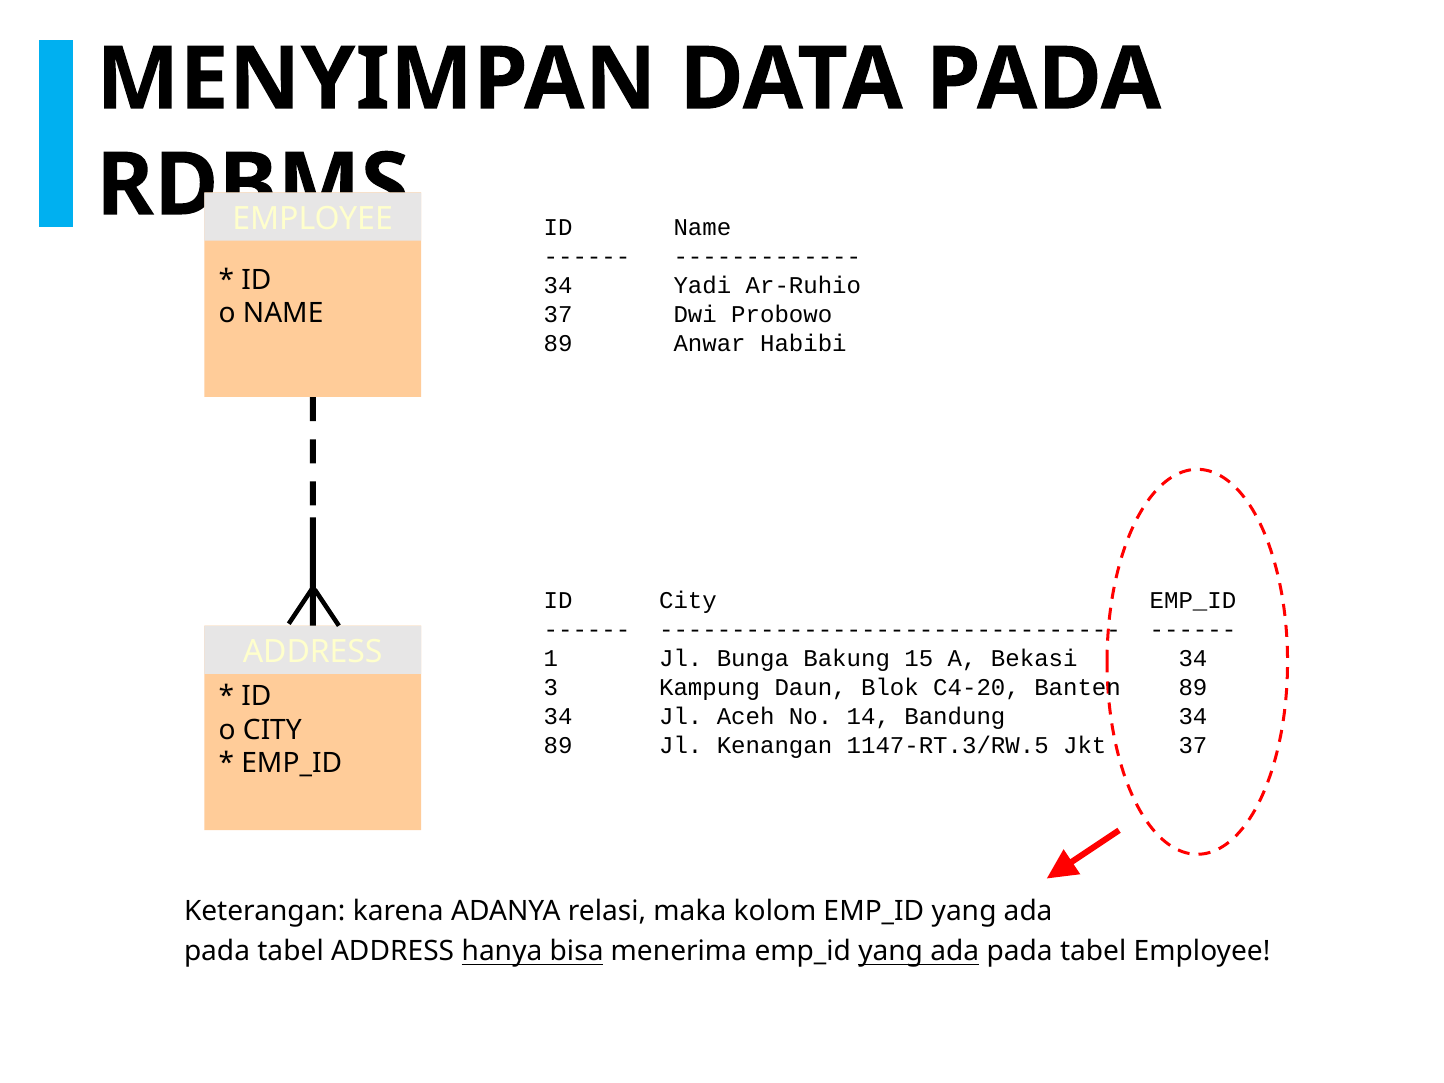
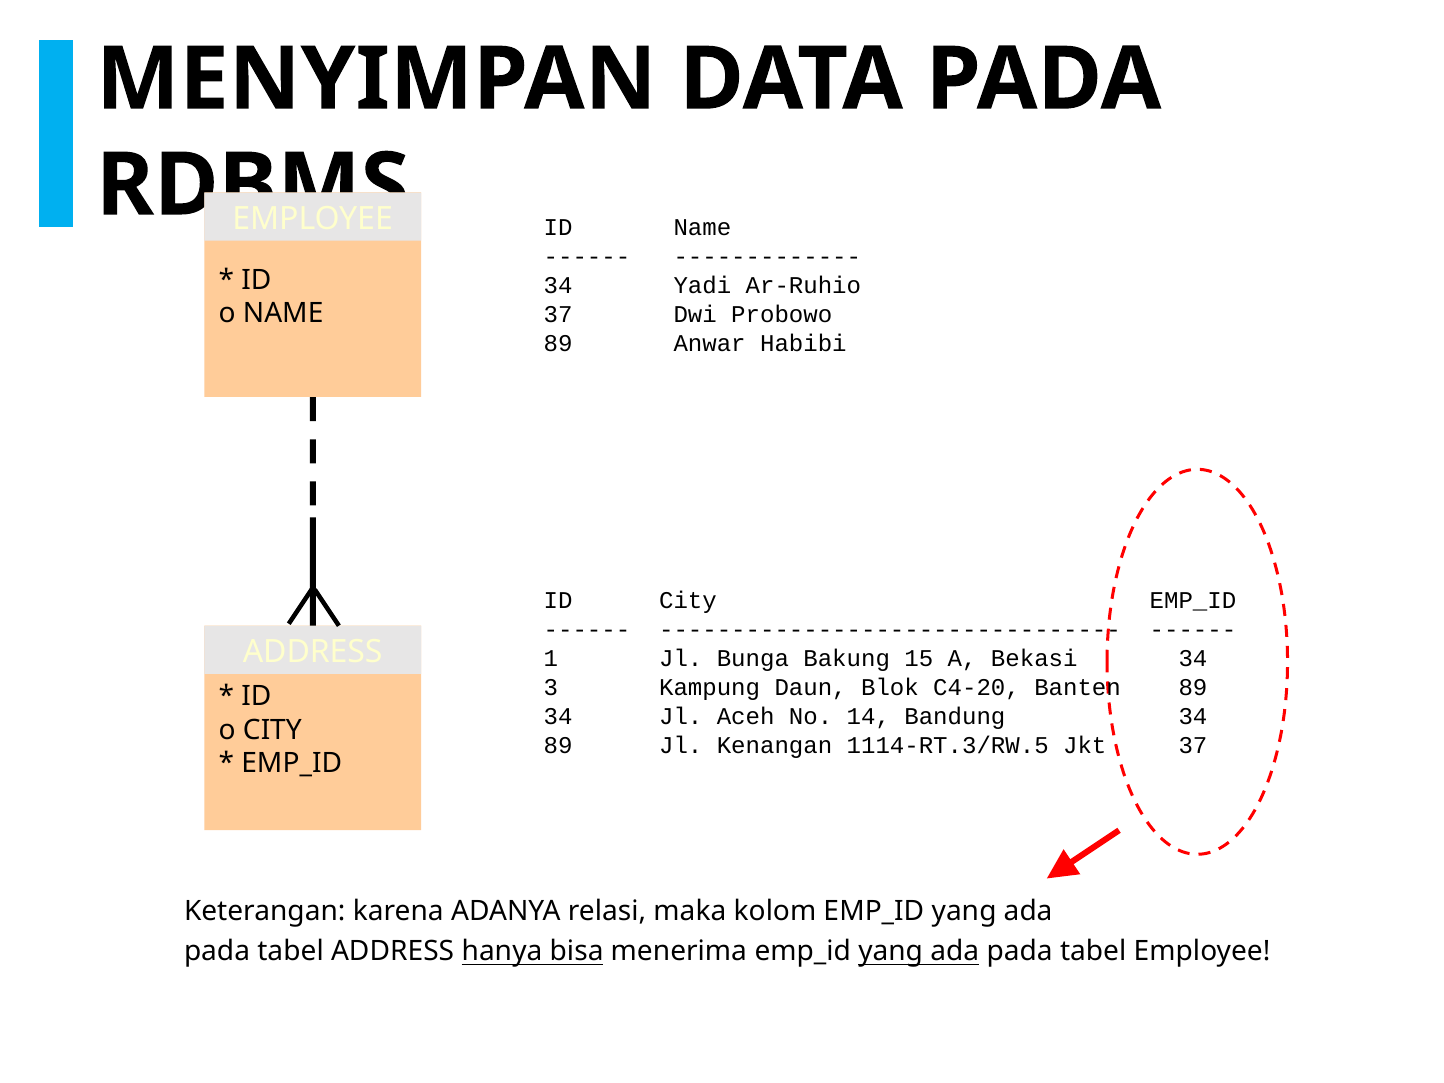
1147-RT.3/RW.5: 1147-RT.3/RW.5 -> 1114-RT.3/RW.5
